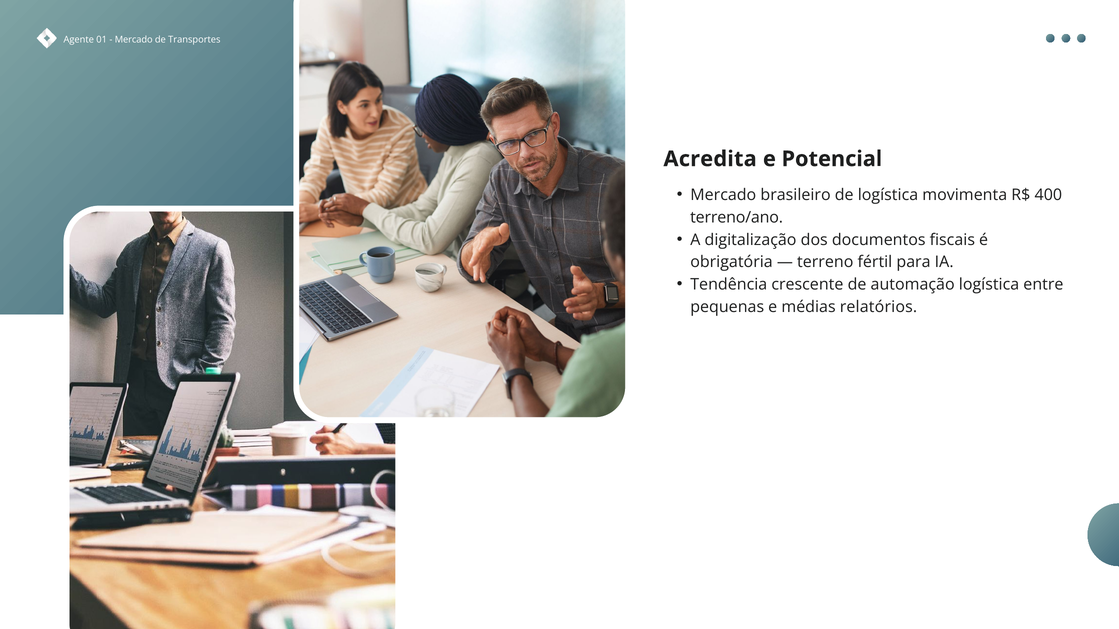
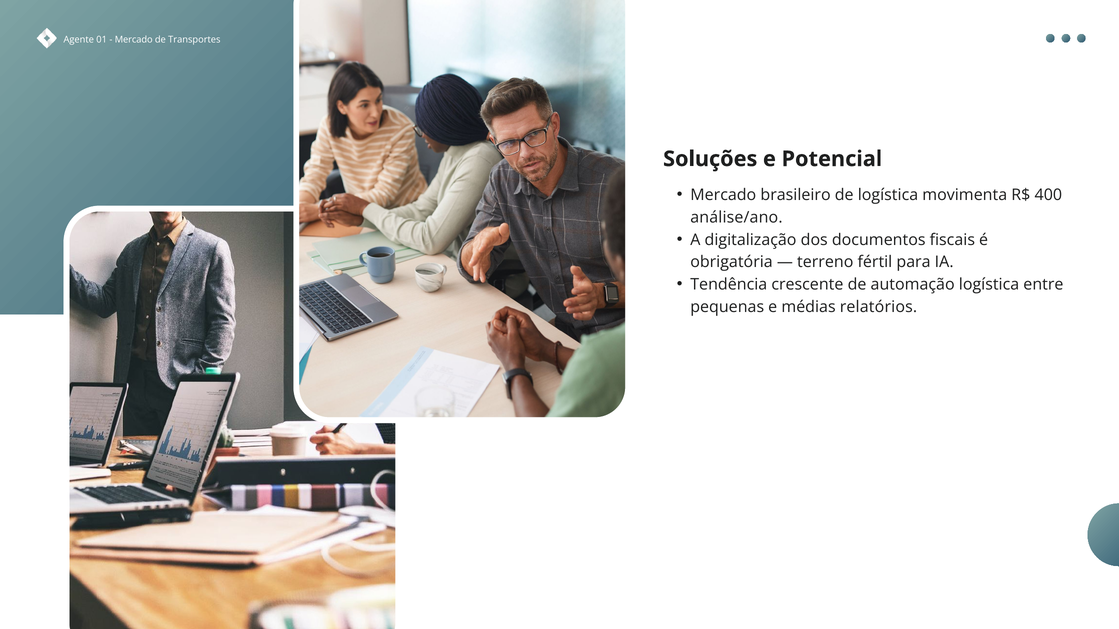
Acredita: Acredita -> Soluções
terreno/ano: terreno/ano -> análise/ano
